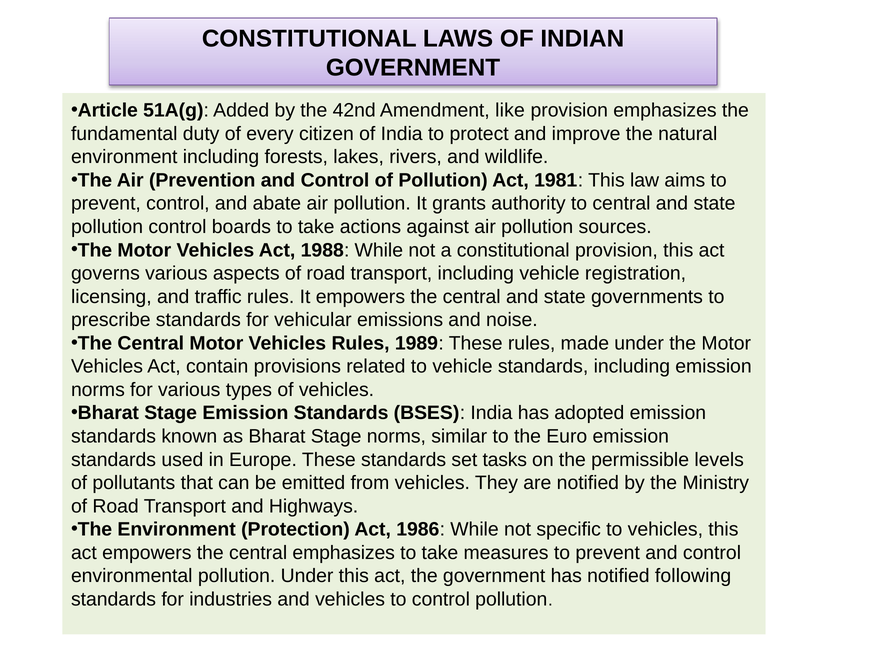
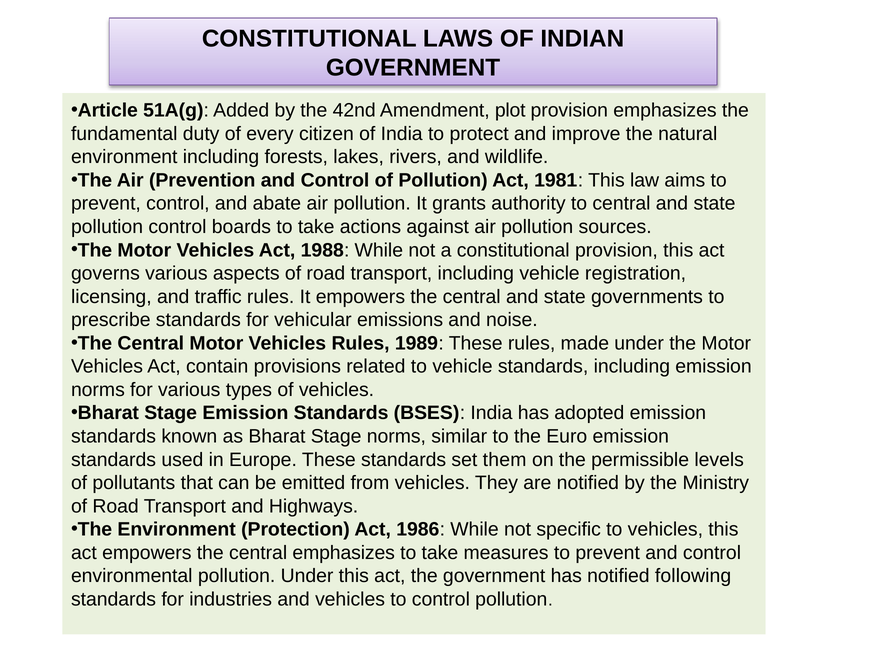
like: like -> plot
tasks: tasks -> them
